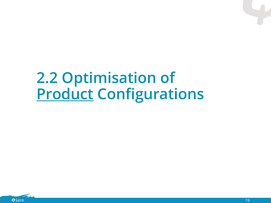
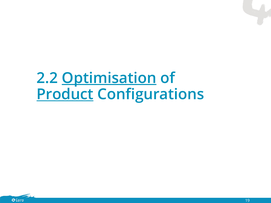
Optimisation underline: none -> present
